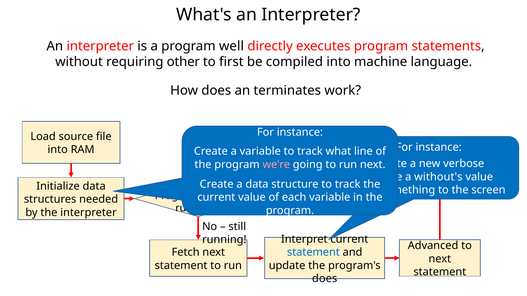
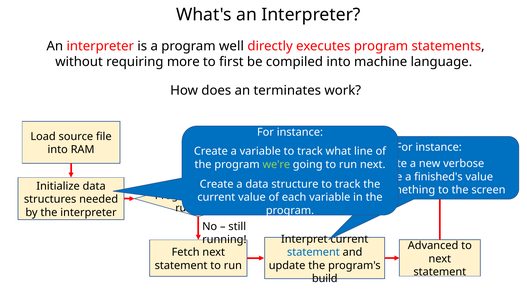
other: other -> more
we're colour: pink -> light green
without's: without's -> finished's
does at (325, 279): does -> build
